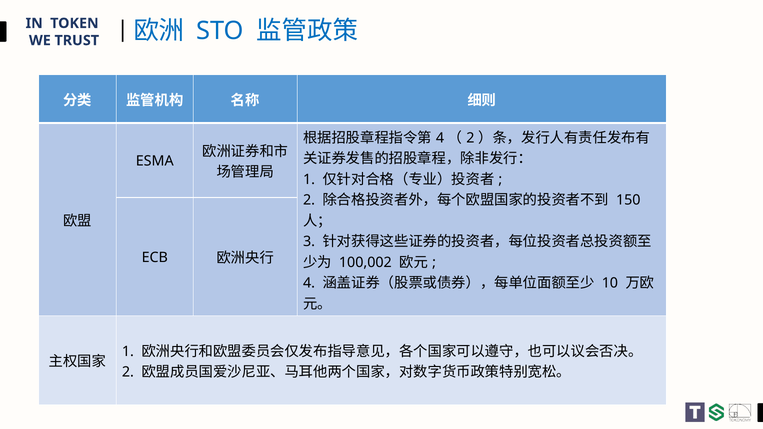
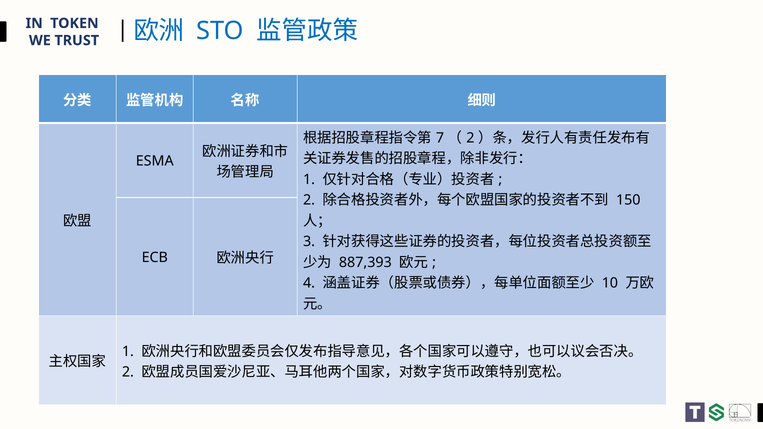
4 at (440, 138): 4 -> 7
100,002: 100,002 -> 887,393
